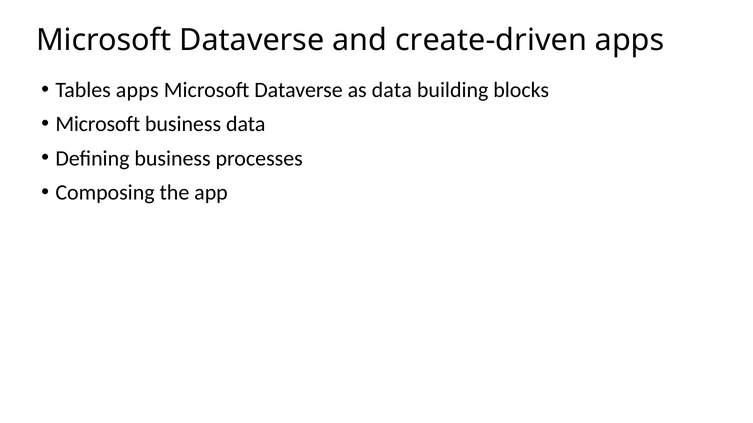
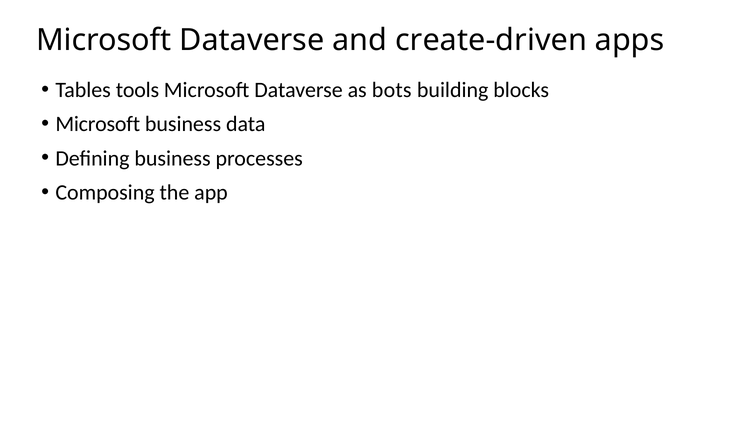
Tables apps: apps -> tools
as data: data -> bots
